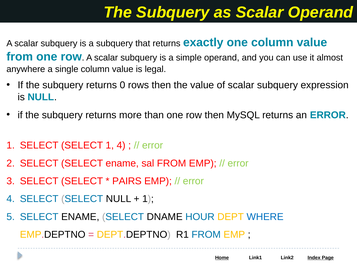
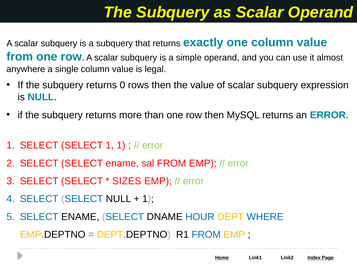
1 4: 4 -> 1
PAIRS: PAIRS -> SIZES
